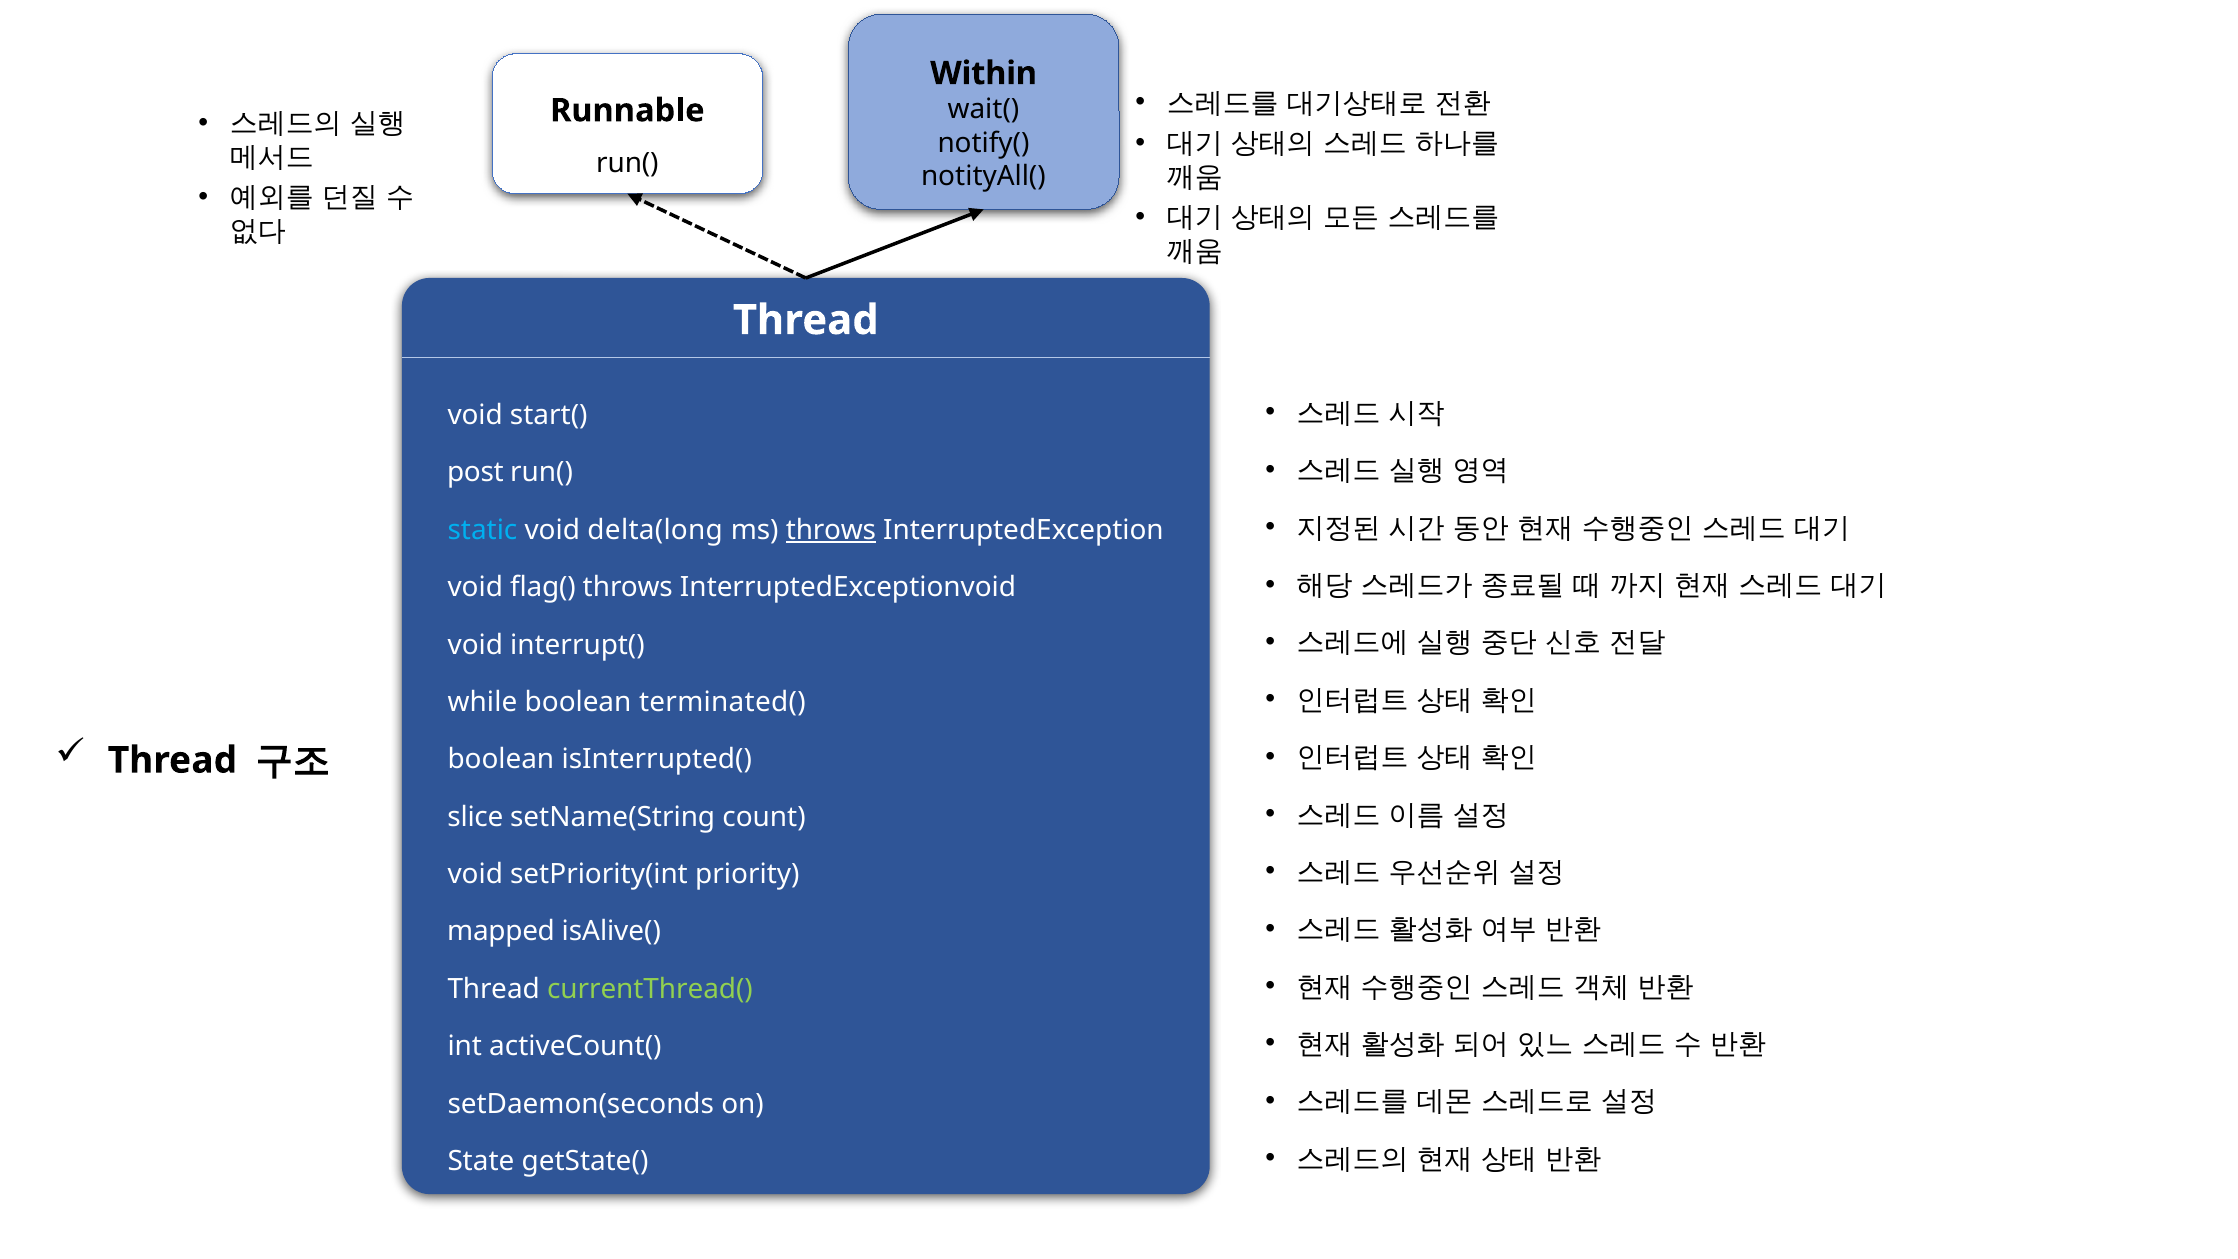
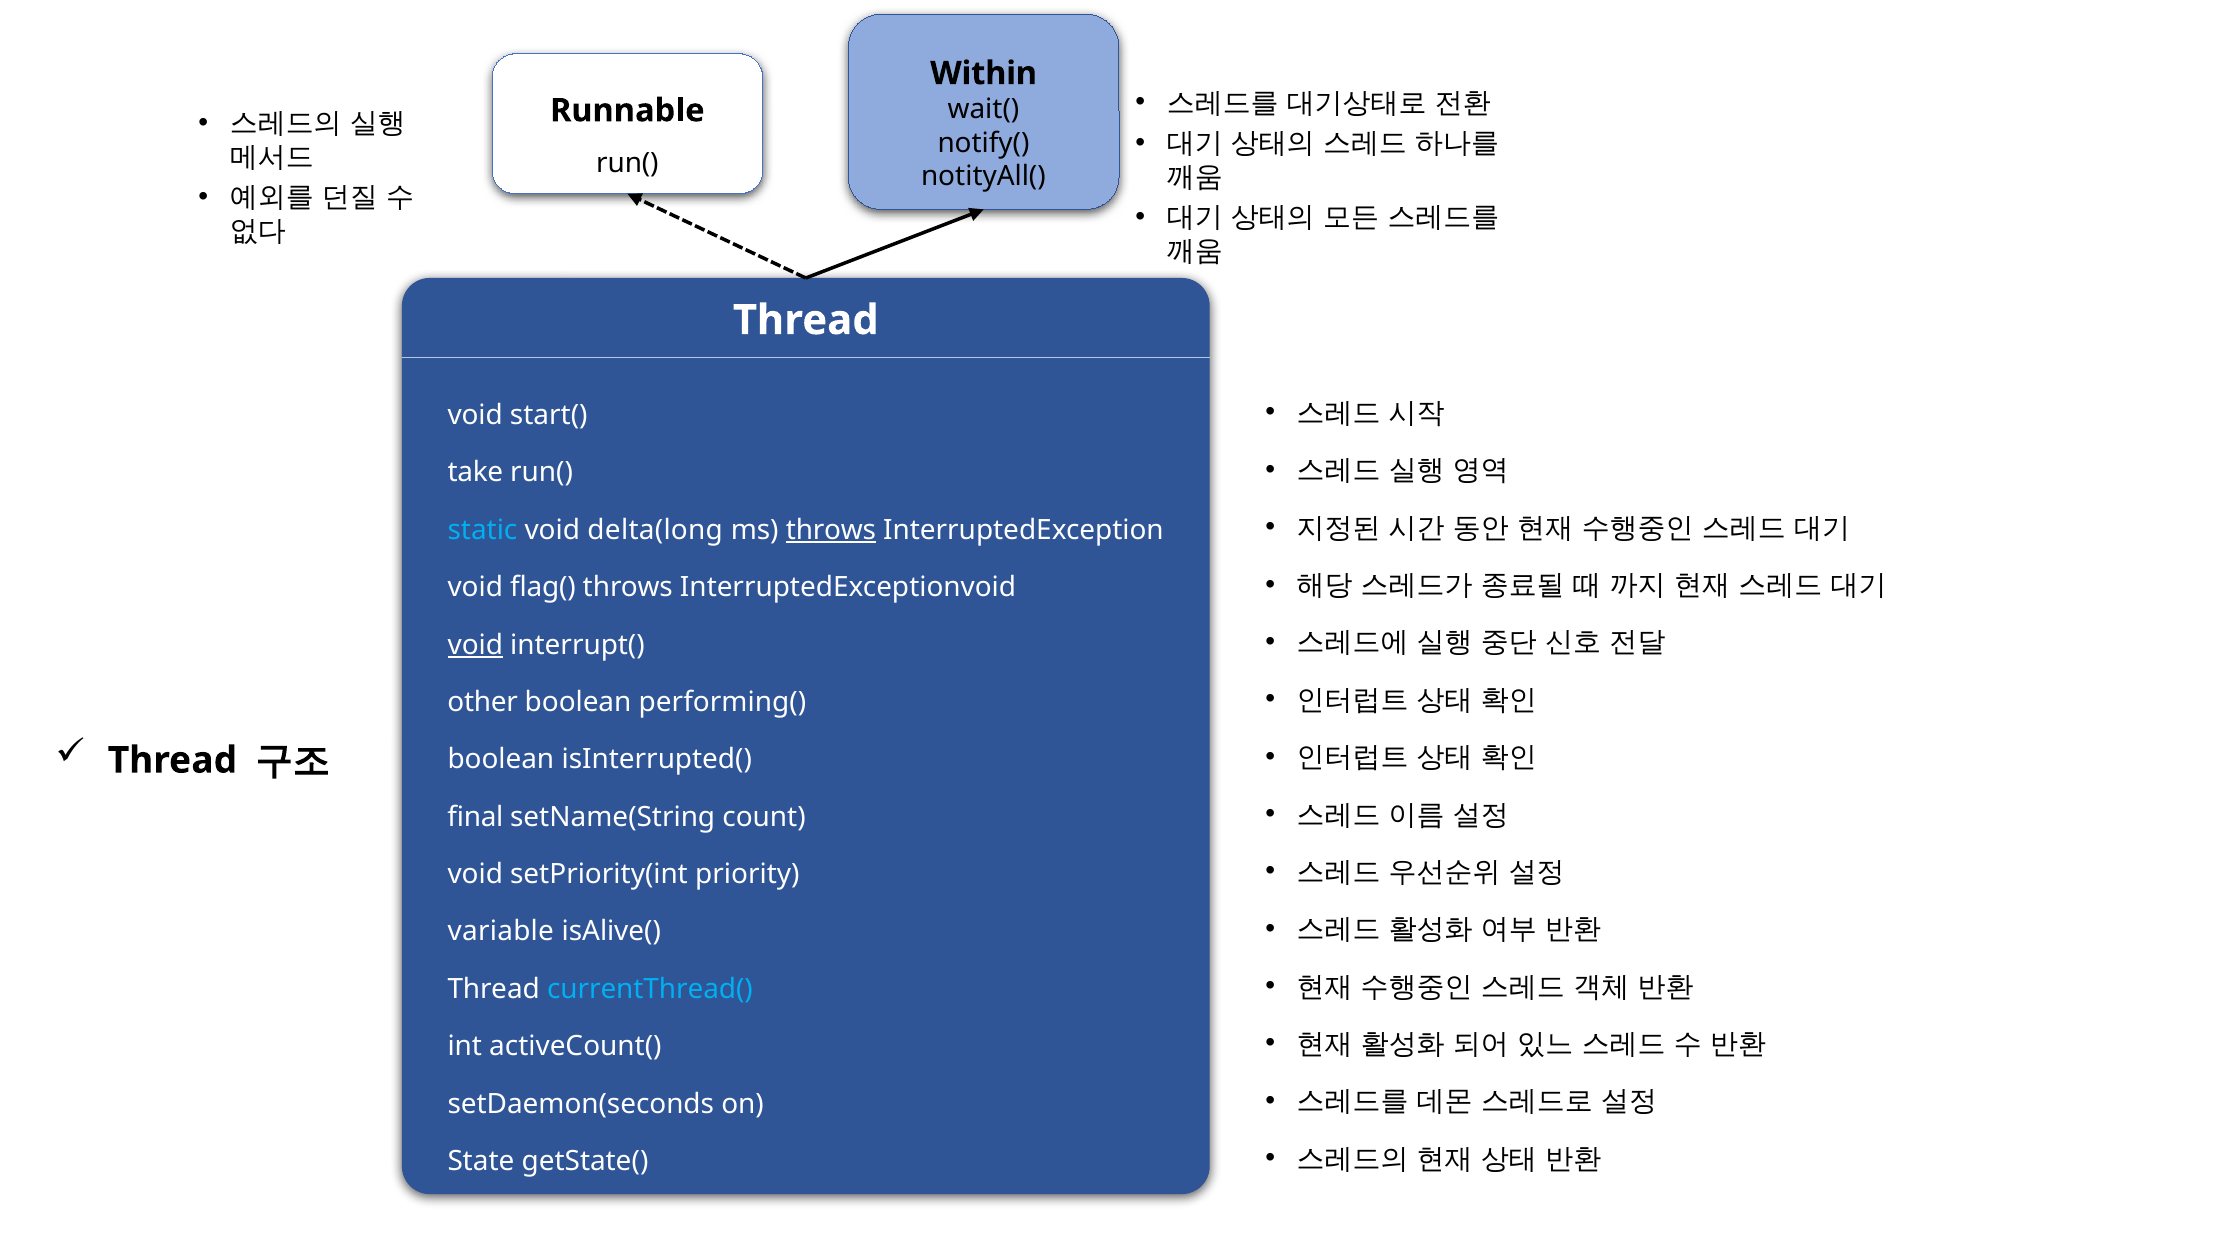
post: post -> take
void at (475, 645) underline: none -> present
while: while -> other
terminated(: terminated( -> performing(
slice: slice -> final
mapped: mapped -> variable
currentThread( colour: light green -> light blue
